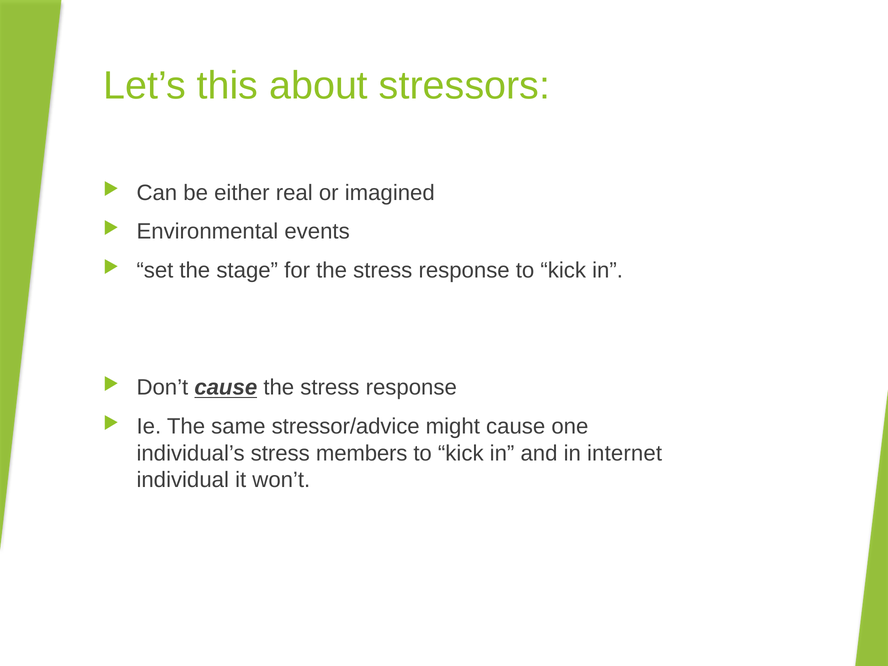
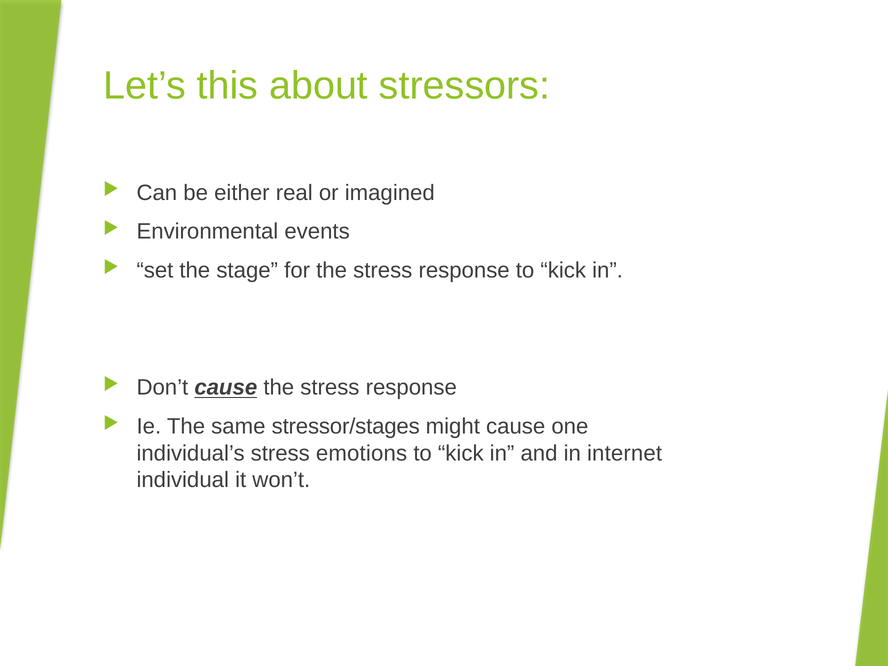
stressor/advice: stressor/advice -> stressor/stages
members: members -> emotions
